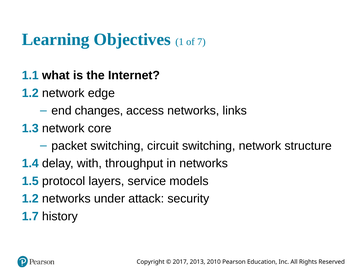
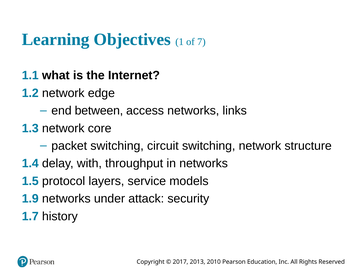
changes: changes -> between
1.2 at (30, 199): 1.2 -> 1.9
